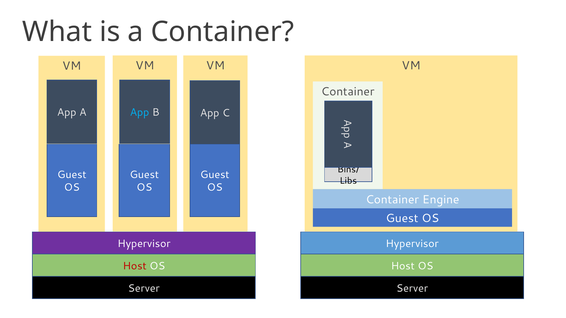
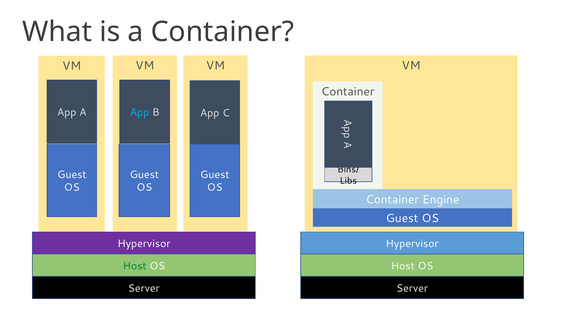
Host at (135, 266) colour: red -> green
